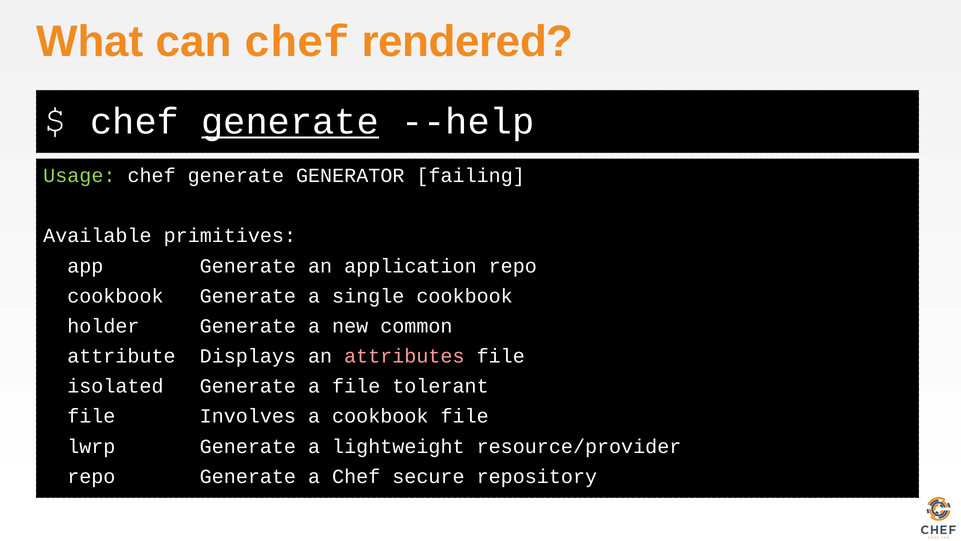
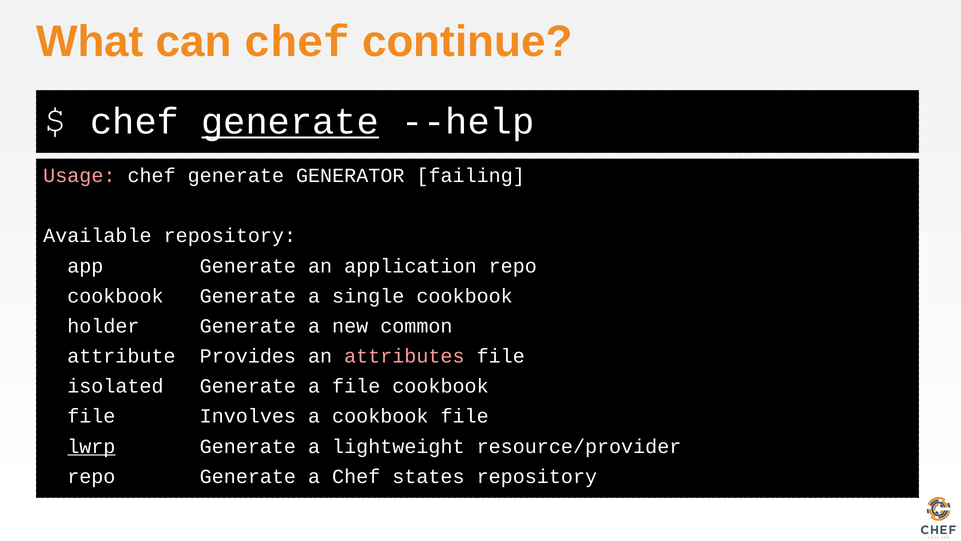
rendered: rendered -> continue
Usage colour: light green -> pink
Available primitives: primitives -> repository
Displays: Displays -> Provides
file tolerant: tolerant -> cookbook
lwrp underline: none -> present
secure: secure -> states
